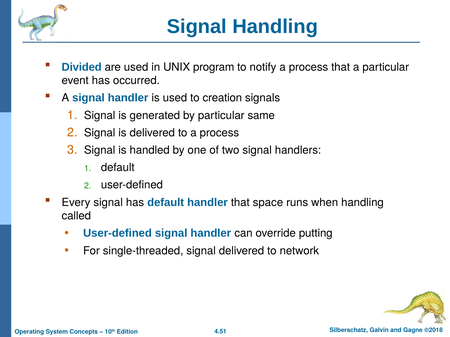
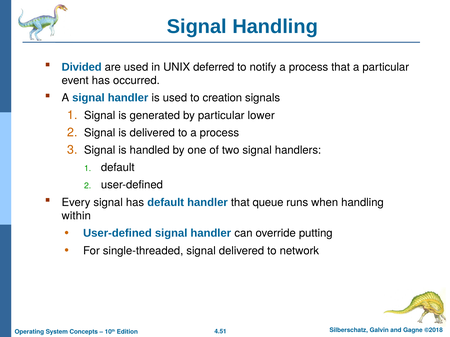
program: program -> deferred
same: same -> lower
space: space -> queue
called: called -> within
